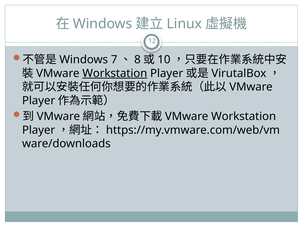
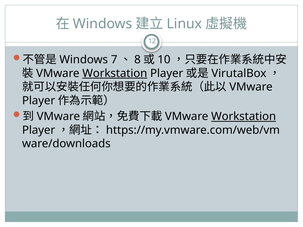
Workstation at (244, 117) underline: none -> present
